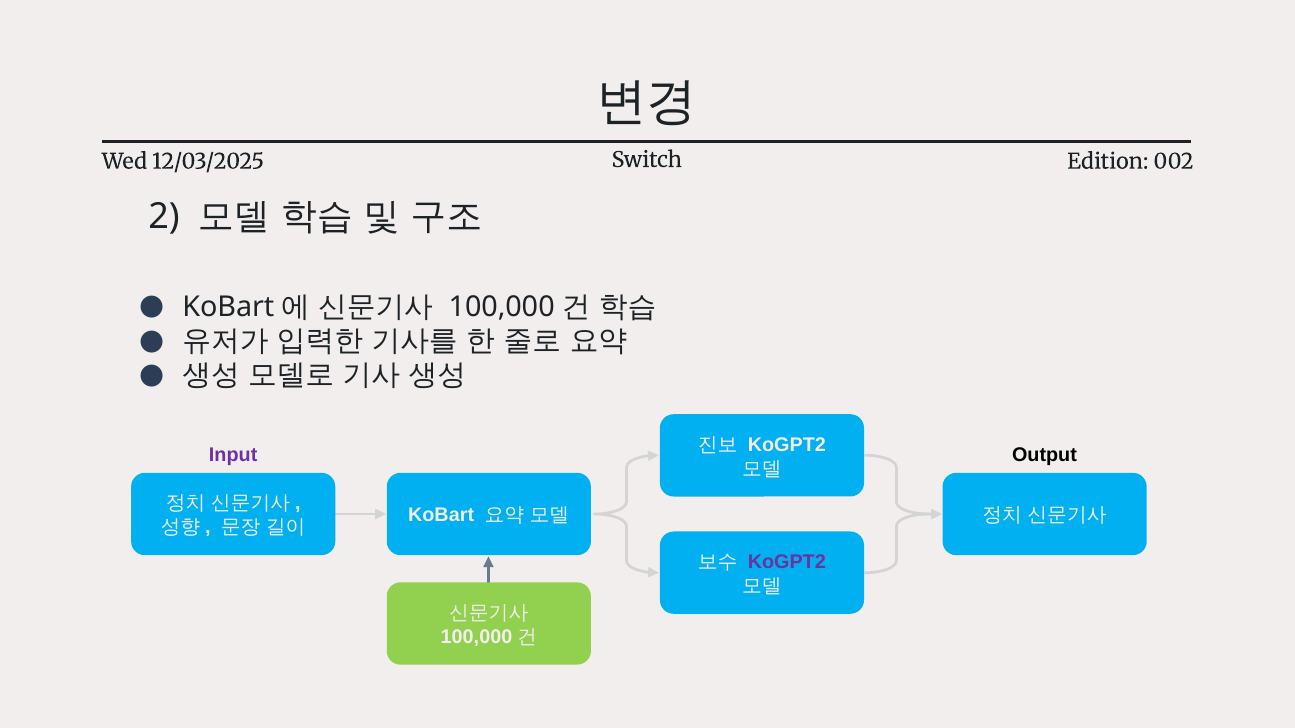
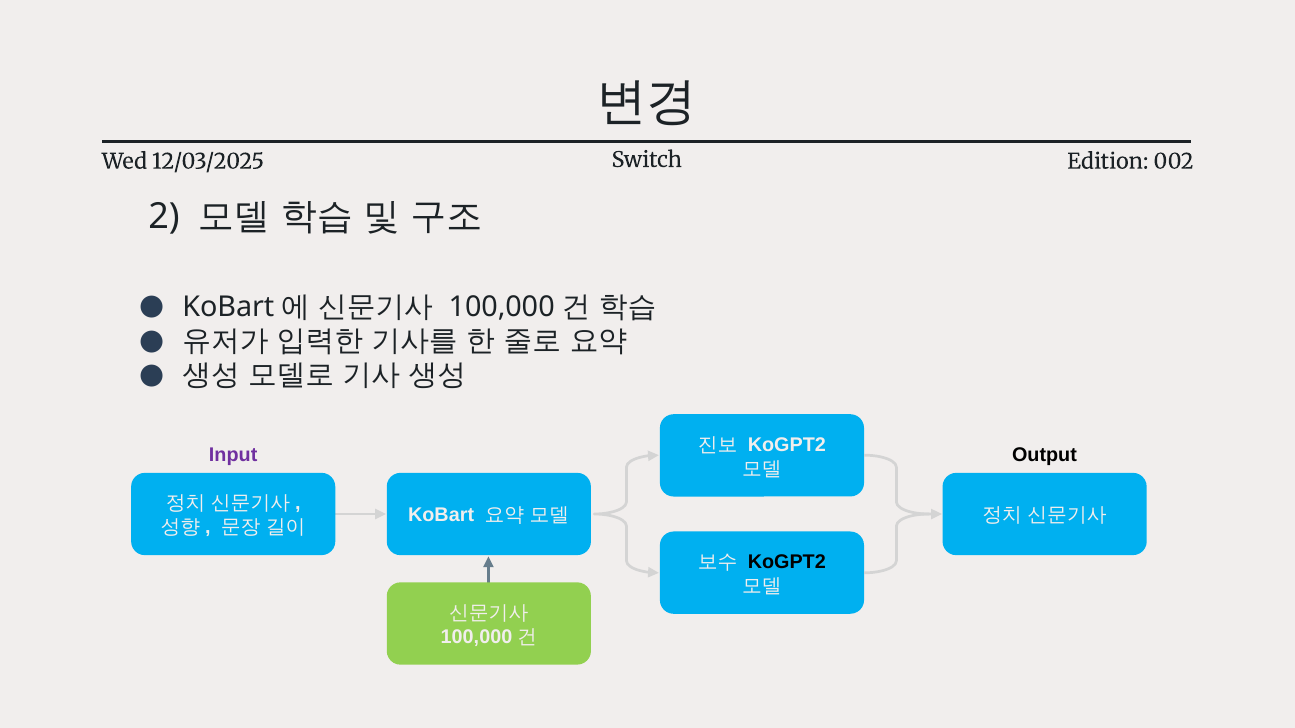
KoGPT2 at (787, 562) colour: purple -> black
